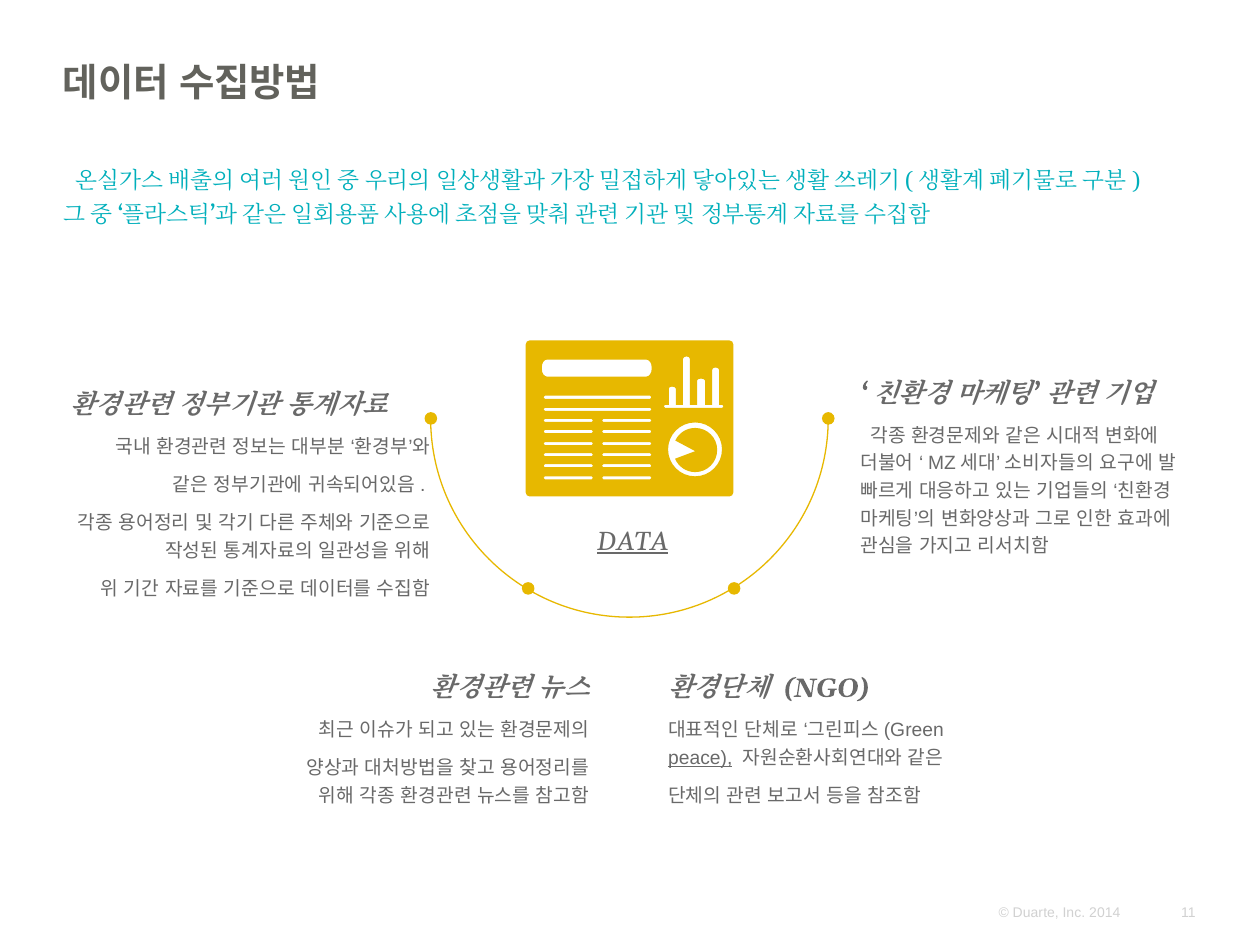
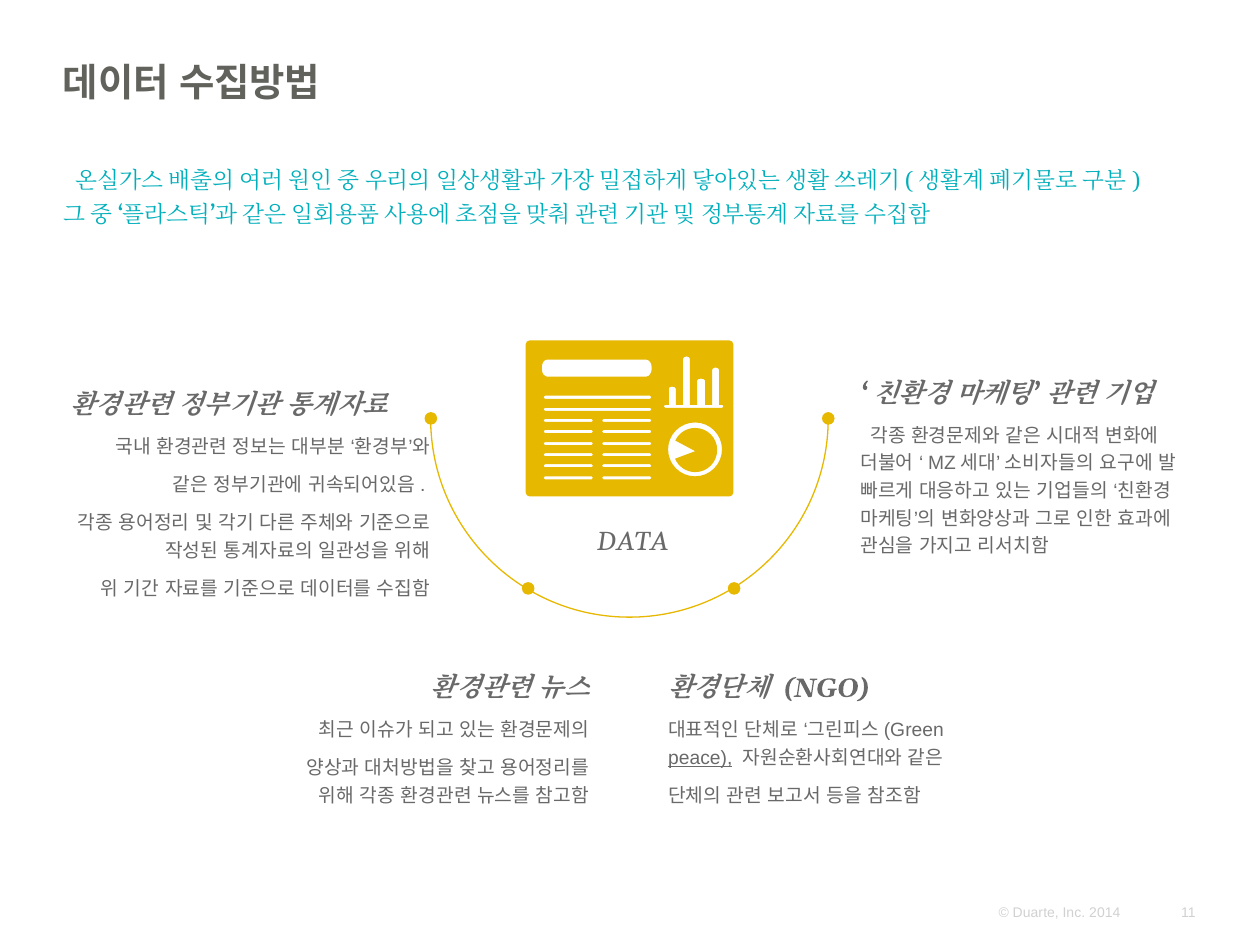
DATA underline: present -> none
